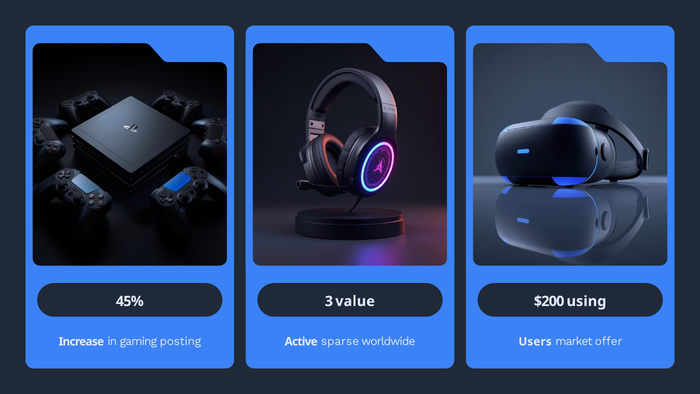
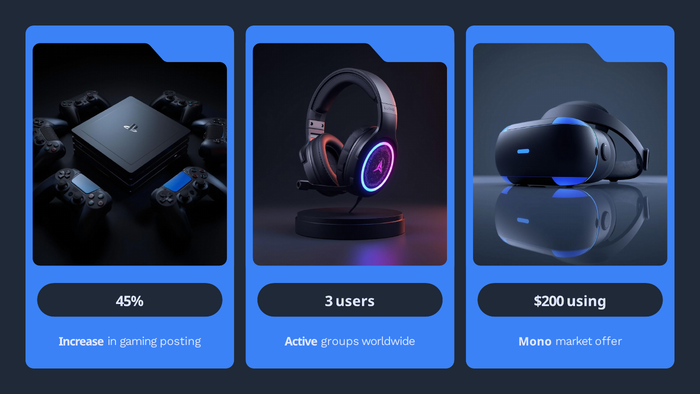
value: value -> users
sparse: sparse -> groups
Users: Users -> Mono
